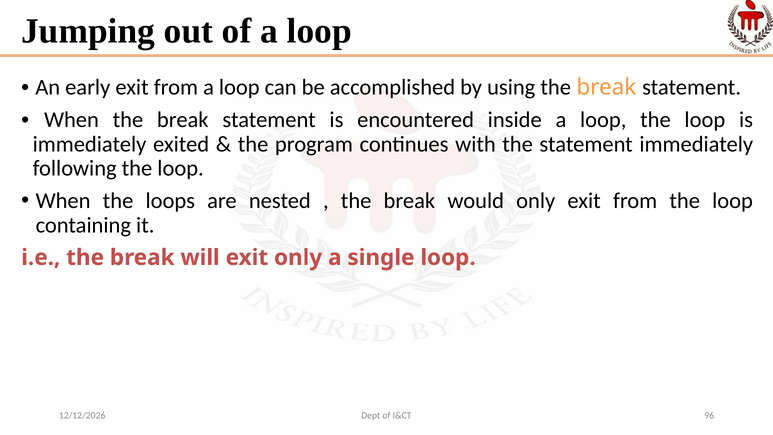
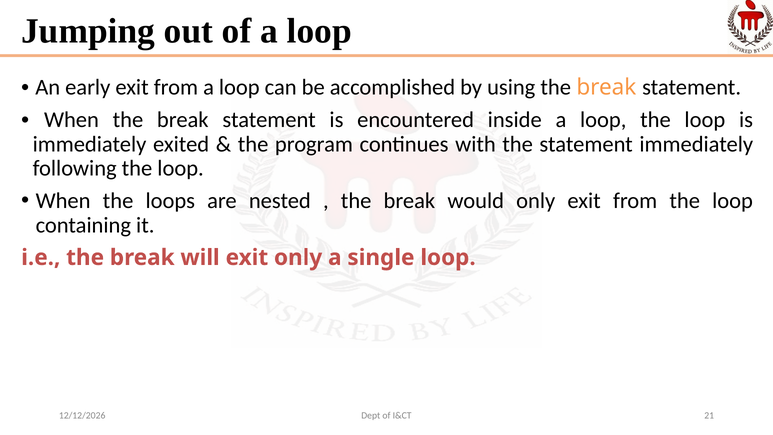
96: 96 -> 21
